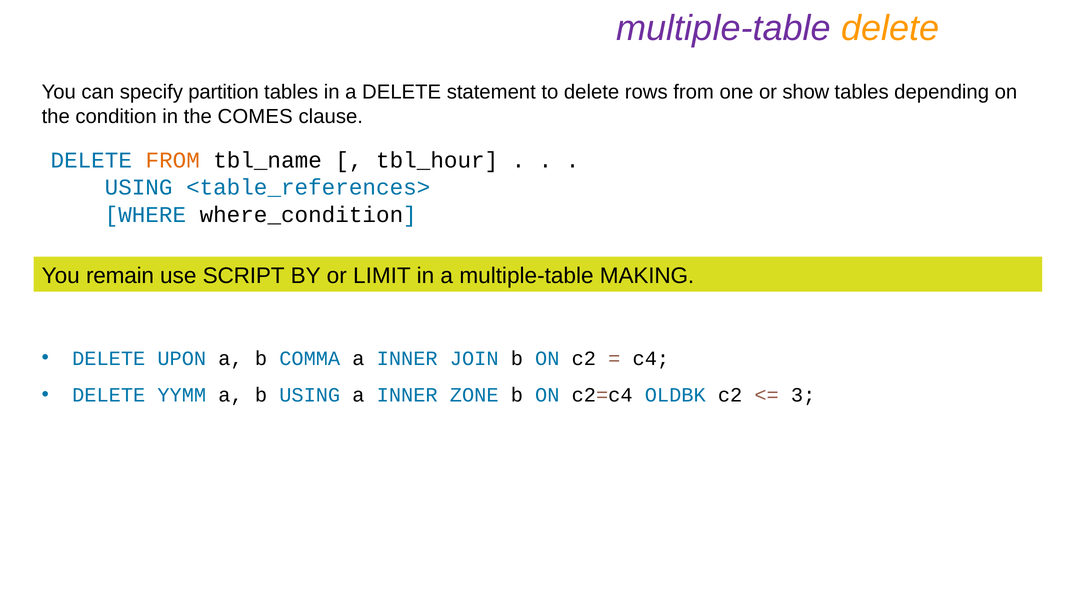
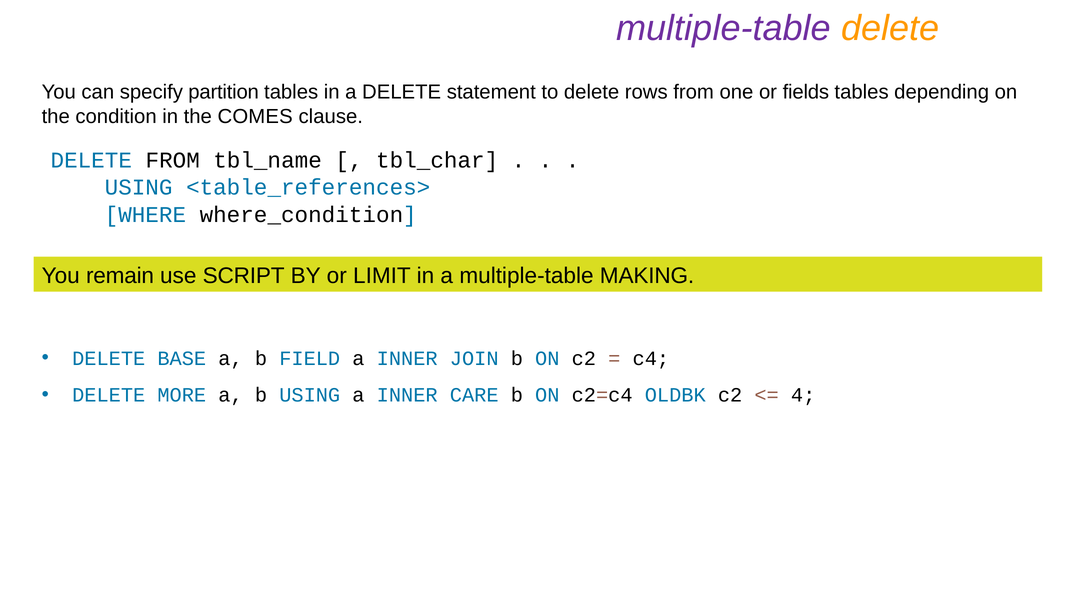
show: show -> fields
FROM at (173, 160) colour: orange -> black
tbl_hour: tbl_hour -> tbl_char
UPON: UPON -> BASE
COMMA: COMMA -> FIELD
YYMM: YYMM -> MORE
ZONE: ZONE -> CARE
3: 3 -> 4
